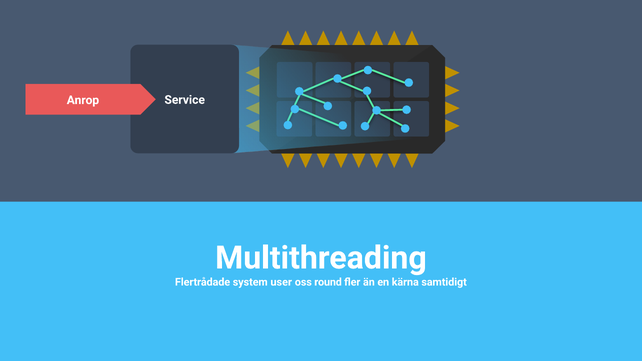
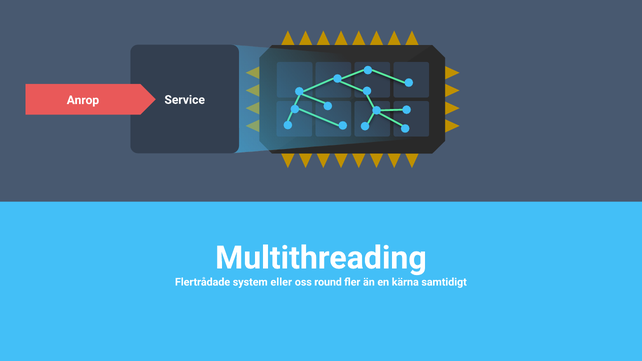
user: user -> eller
